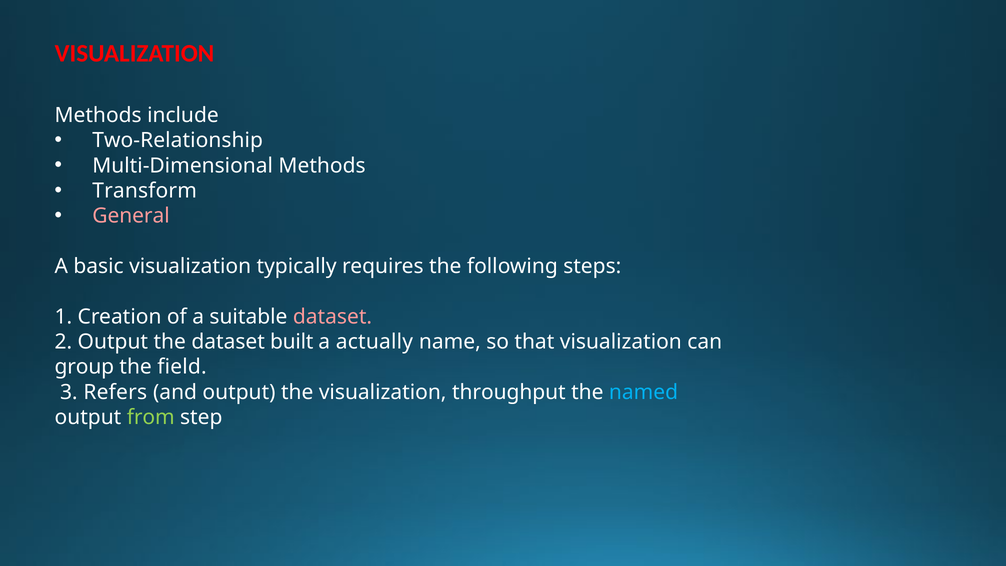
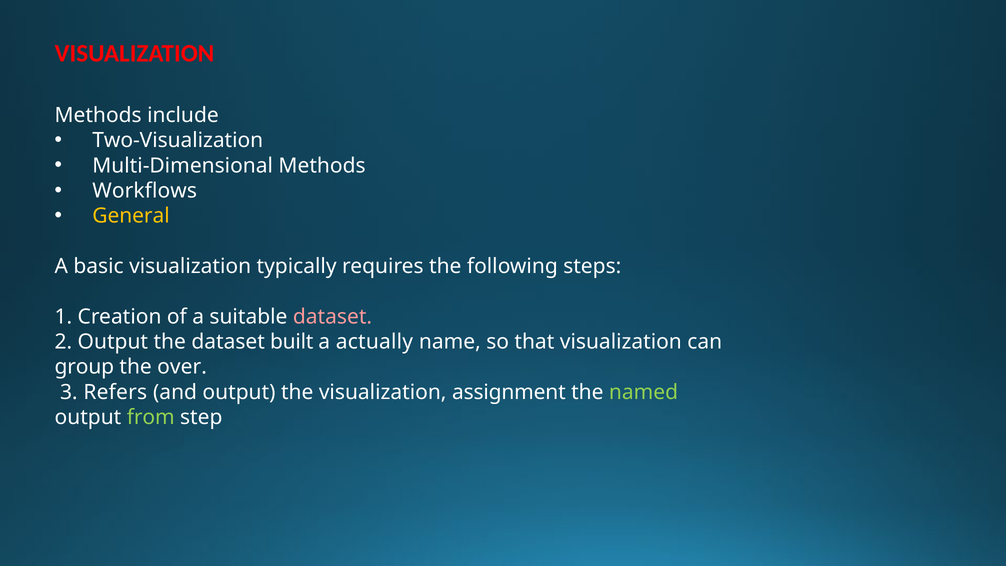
Two-Relationship: Two-Relationship -> Two-Visualization
Transform: Transform -> Workflows
General colour: pink -> yellow
field: field -> over
throughput: throughput -> assignment
named colour: light blue -> light green
